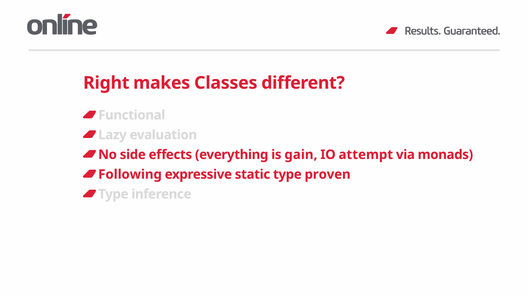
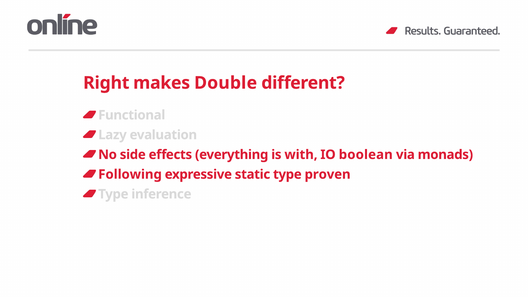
Classes: Classes -> Double
gain: gain -> with
attempt: attempt -> boolean
